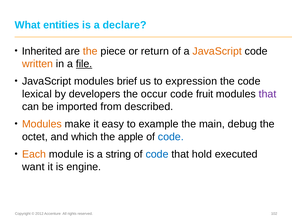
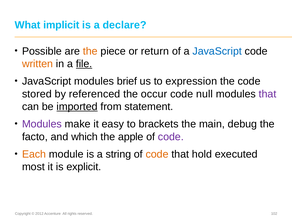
entities: entities -> implicit
Inherited: Inherited -> Possible
JavaScript at (217, 51) colour: orange -> blue
lexical: lexical -> stored
developers: developers -> referenced
fruit: fruit -> null
imported underline: none -> present
described: described -> statement
Modules at (42, 124) colour: orange -> purple
example: example -> brackets
octet: octet -> facto
code at (171, 137) colour: blue -> purple
code at (157, 154) colour: blue -> orange
want: want -> most
engine: engine -> explicit
